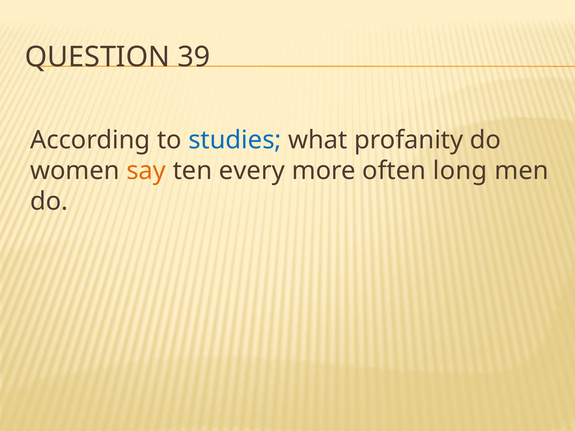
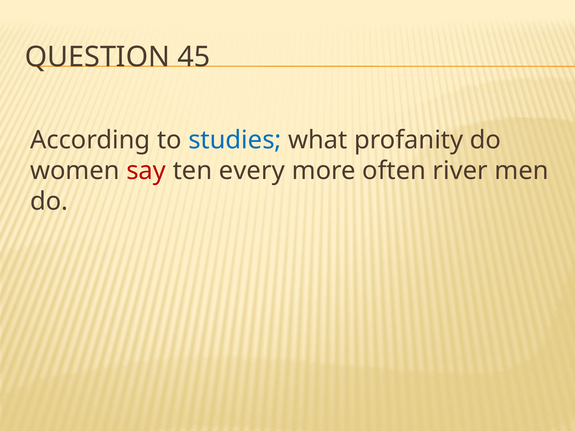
39: 39 -> 45
say colour: orange -> red
long: long -> river
